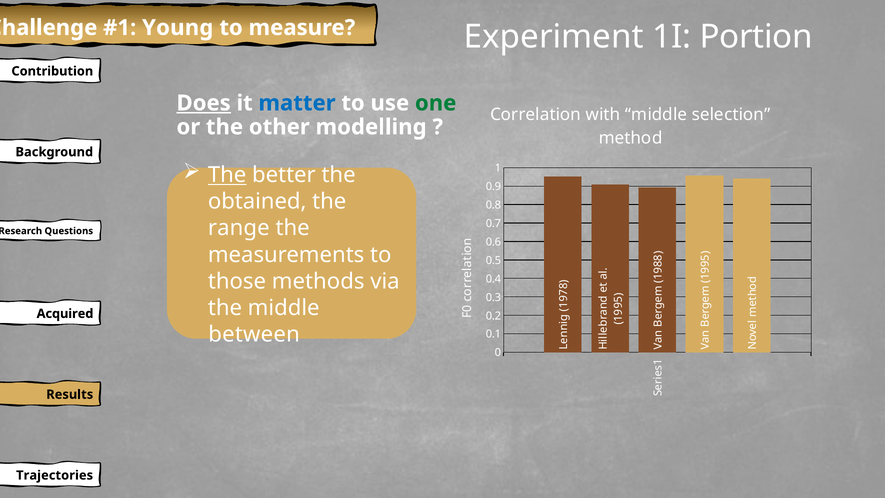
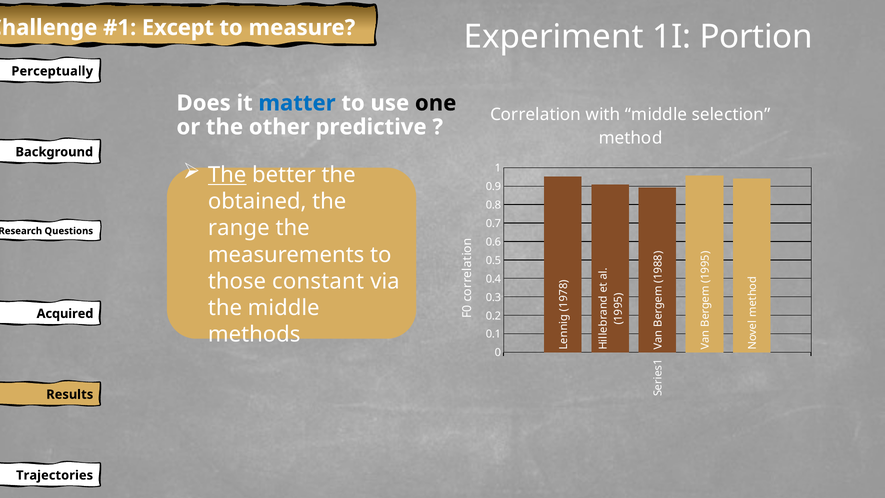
Young: Young -> Except
Contribution: Contribution -> Perceptually
Does underline: present -> none
one colour: green -> black
modelling: modelling -> predictive
methods: methods -> constant
between: between -> methods
